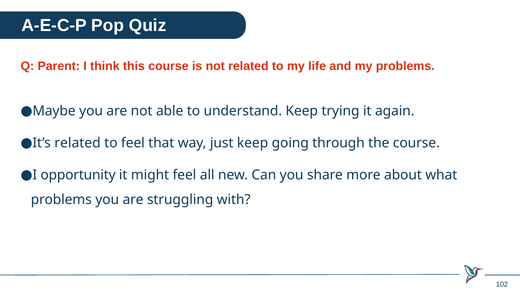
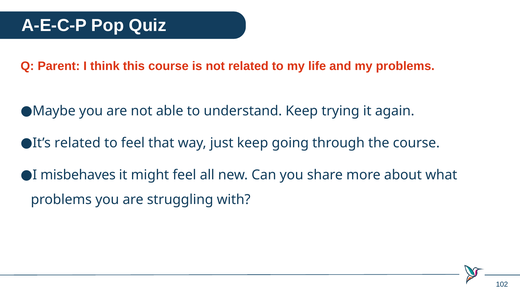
opportunity: opportunity -> misbehaves
